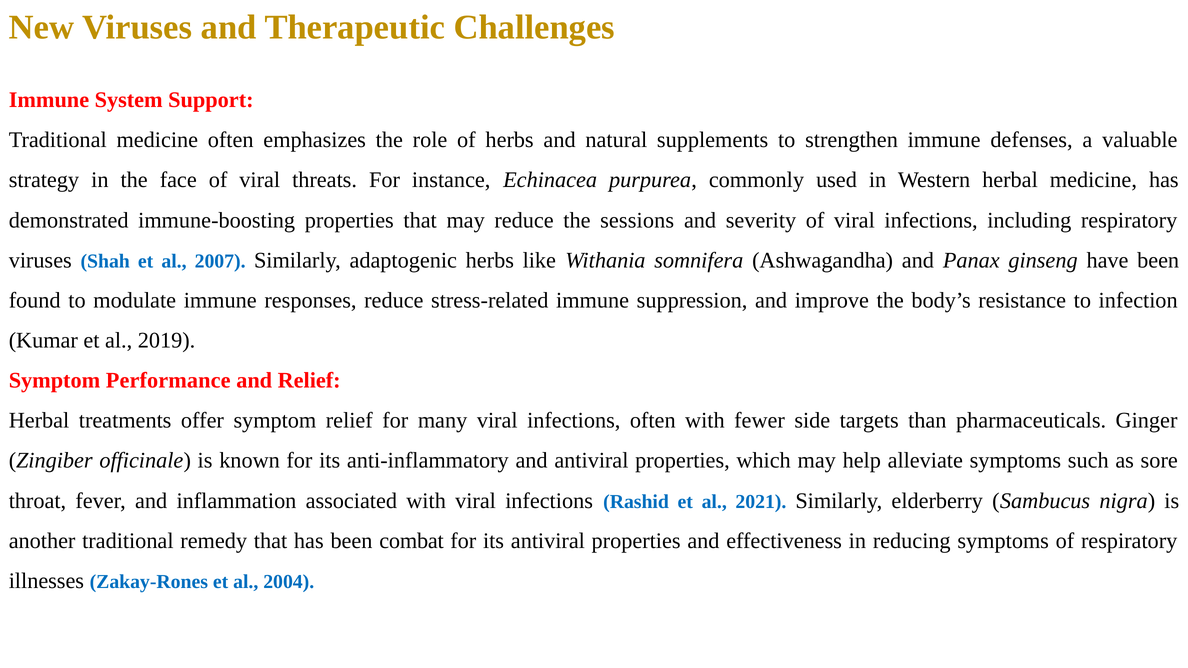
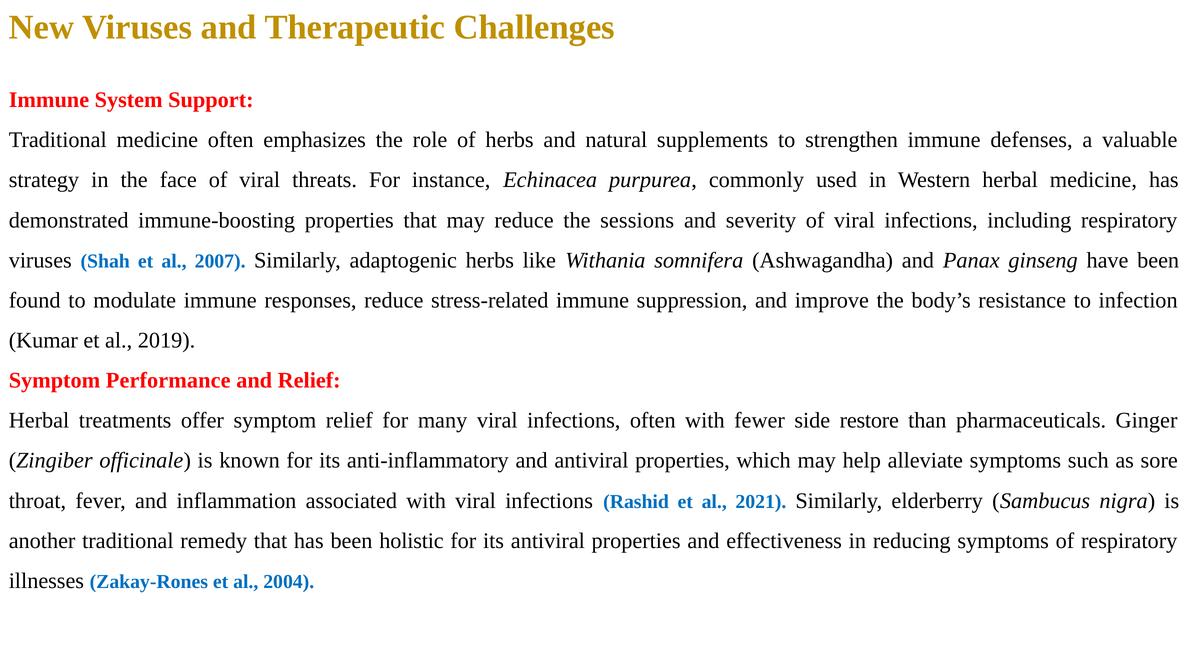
targets: targets -> restore
combat: combat -> holistic
